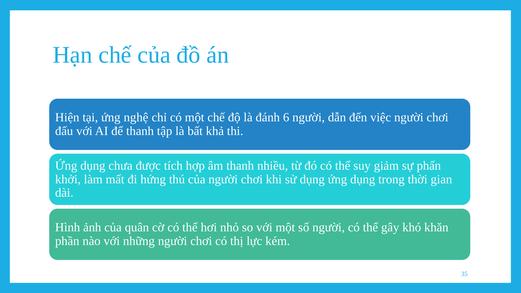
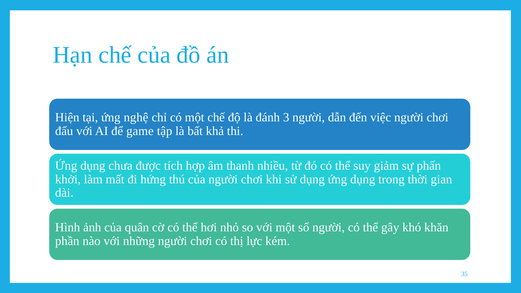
6: 6 -> 3
để thanh: thanh -> game
